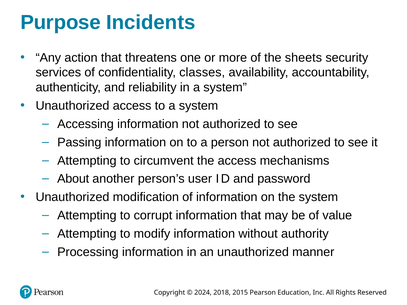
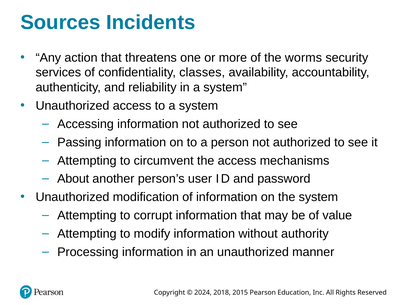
Purpose: Purpose -> Sources
sheets: sheets -> worms
